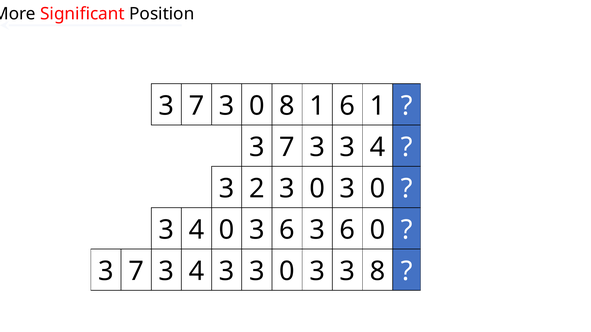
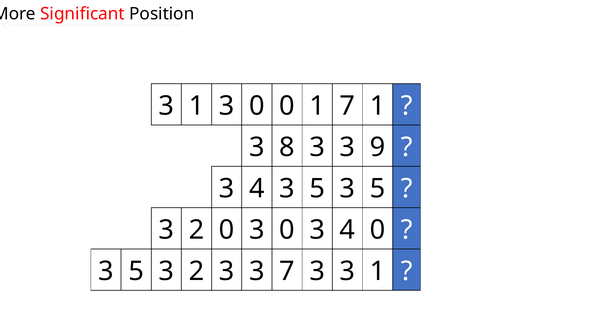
7 at (197, 106): 7 -> 1
0 8: 8 -> 0
1 6: 6 -> 7
7 at (287, 147): 7 -> 8
3 3 4: 4 -> 9
2 at (257, 189): 2 -> 4
0 at (317, 189): 0 -> 5
0 at (378, 189): 0 -> 5
4 at (197, 230): 4 -> 2
0 3 6: 6 -> 0
6 at (347, 230): 6 -> 4
7 at (136, 272): 7 -> 5
4 at (197, 272): 4 -> 2
3 3 0: 0 -> 7
3 3 8: 8 -> 1
